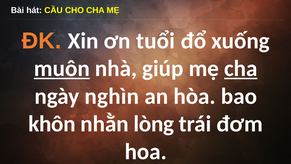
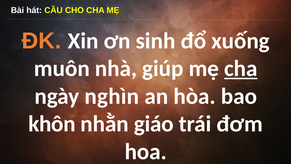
tuổi: tuổi -> sinh
muôn underline: present -> none
lòng: lòng -> giáo
